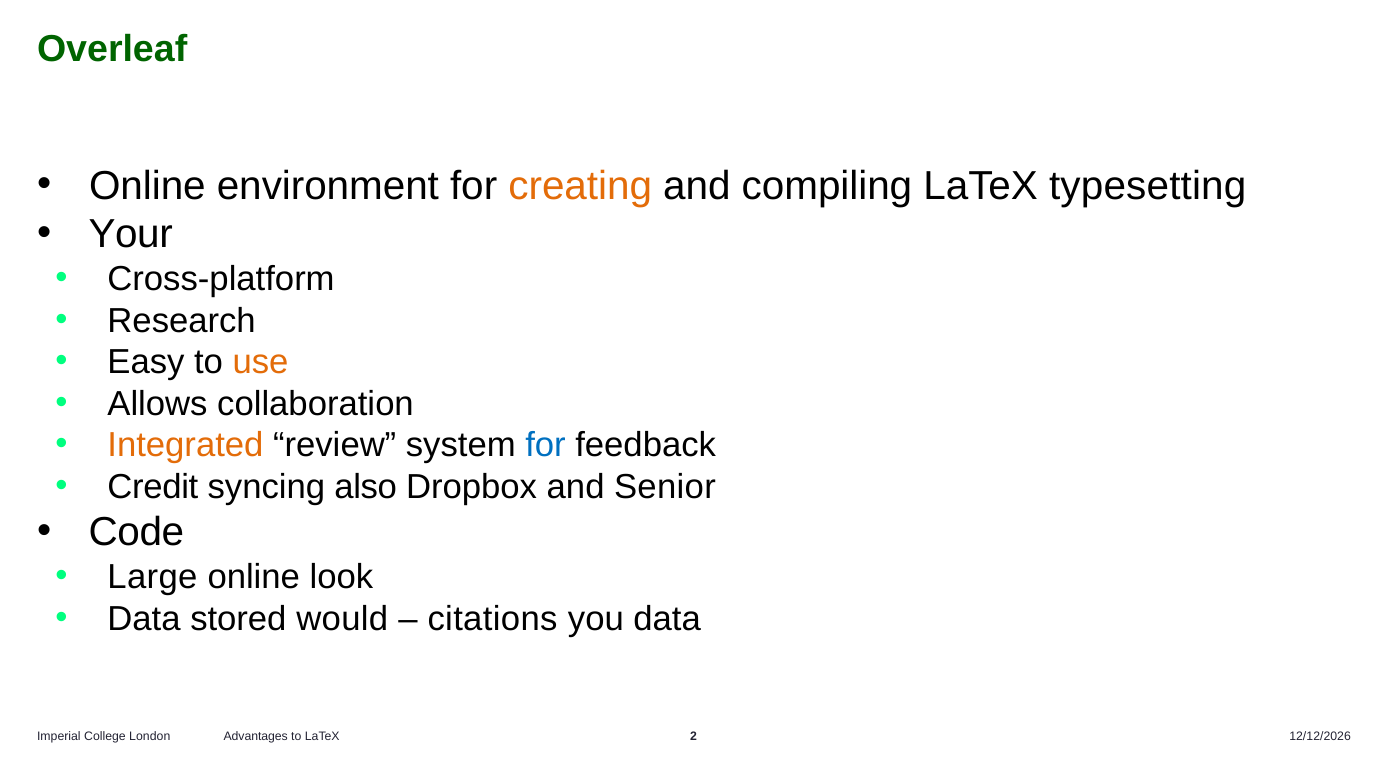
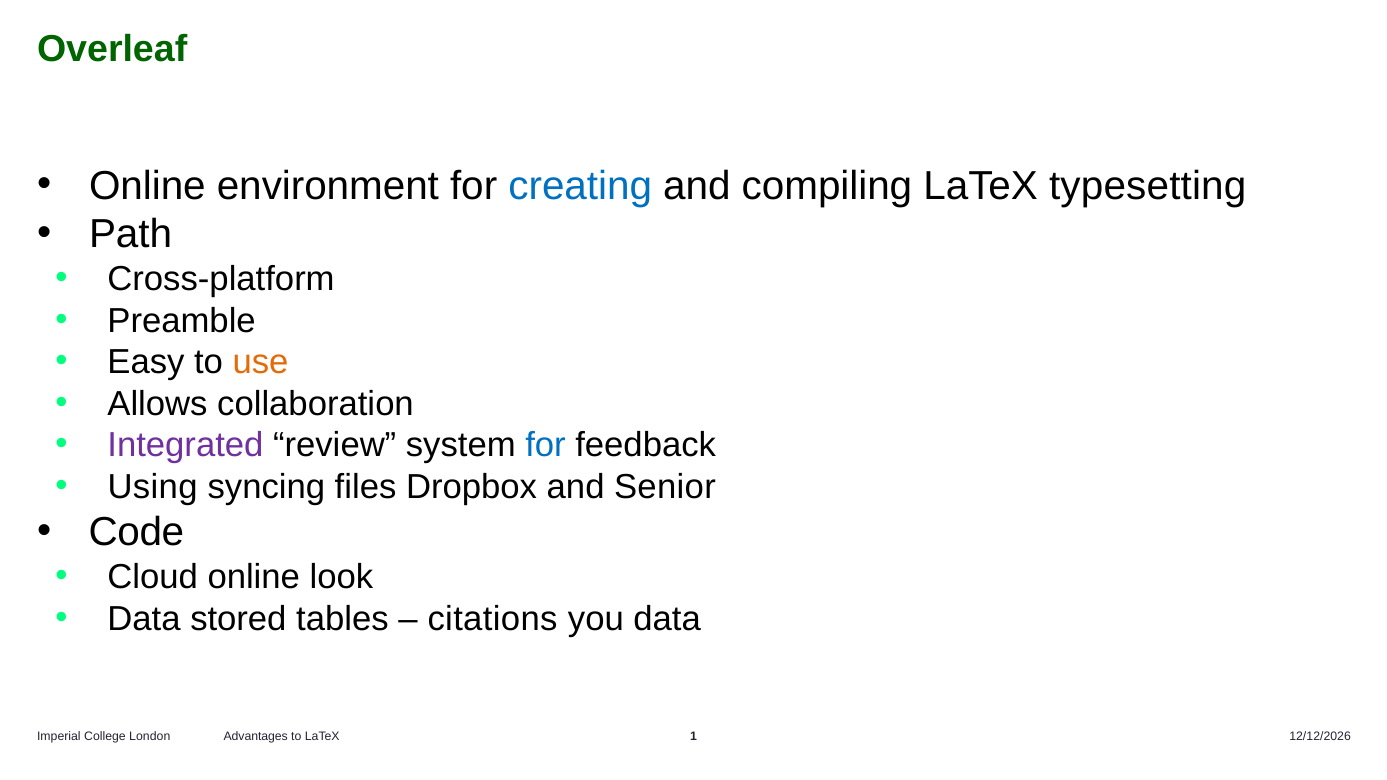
creating colour: orange -> blue
Your: Your -> Path
Research: Research -> Preamble
Integrated colour: orange -> purple
Credit: Credit -> Using
also: also -> files
Large: Large -> Cloud
would: would -> tables
2: 2 -> 1
